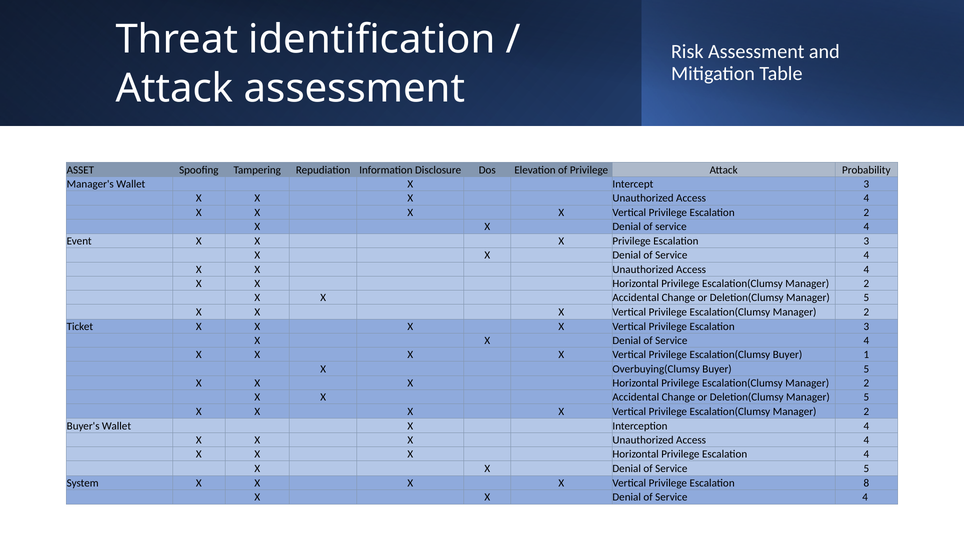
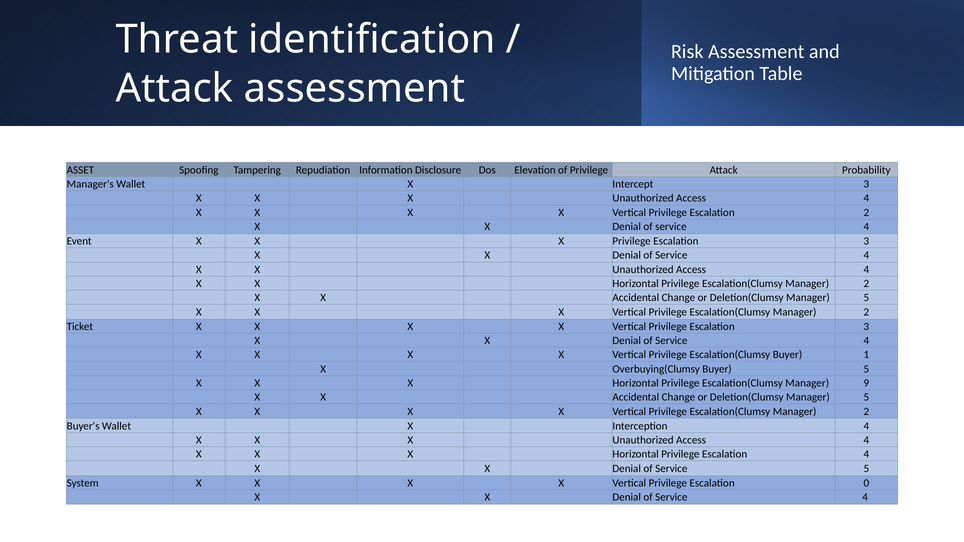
2 at (866, 383): 2 -> 9
8: 8 -> 0
